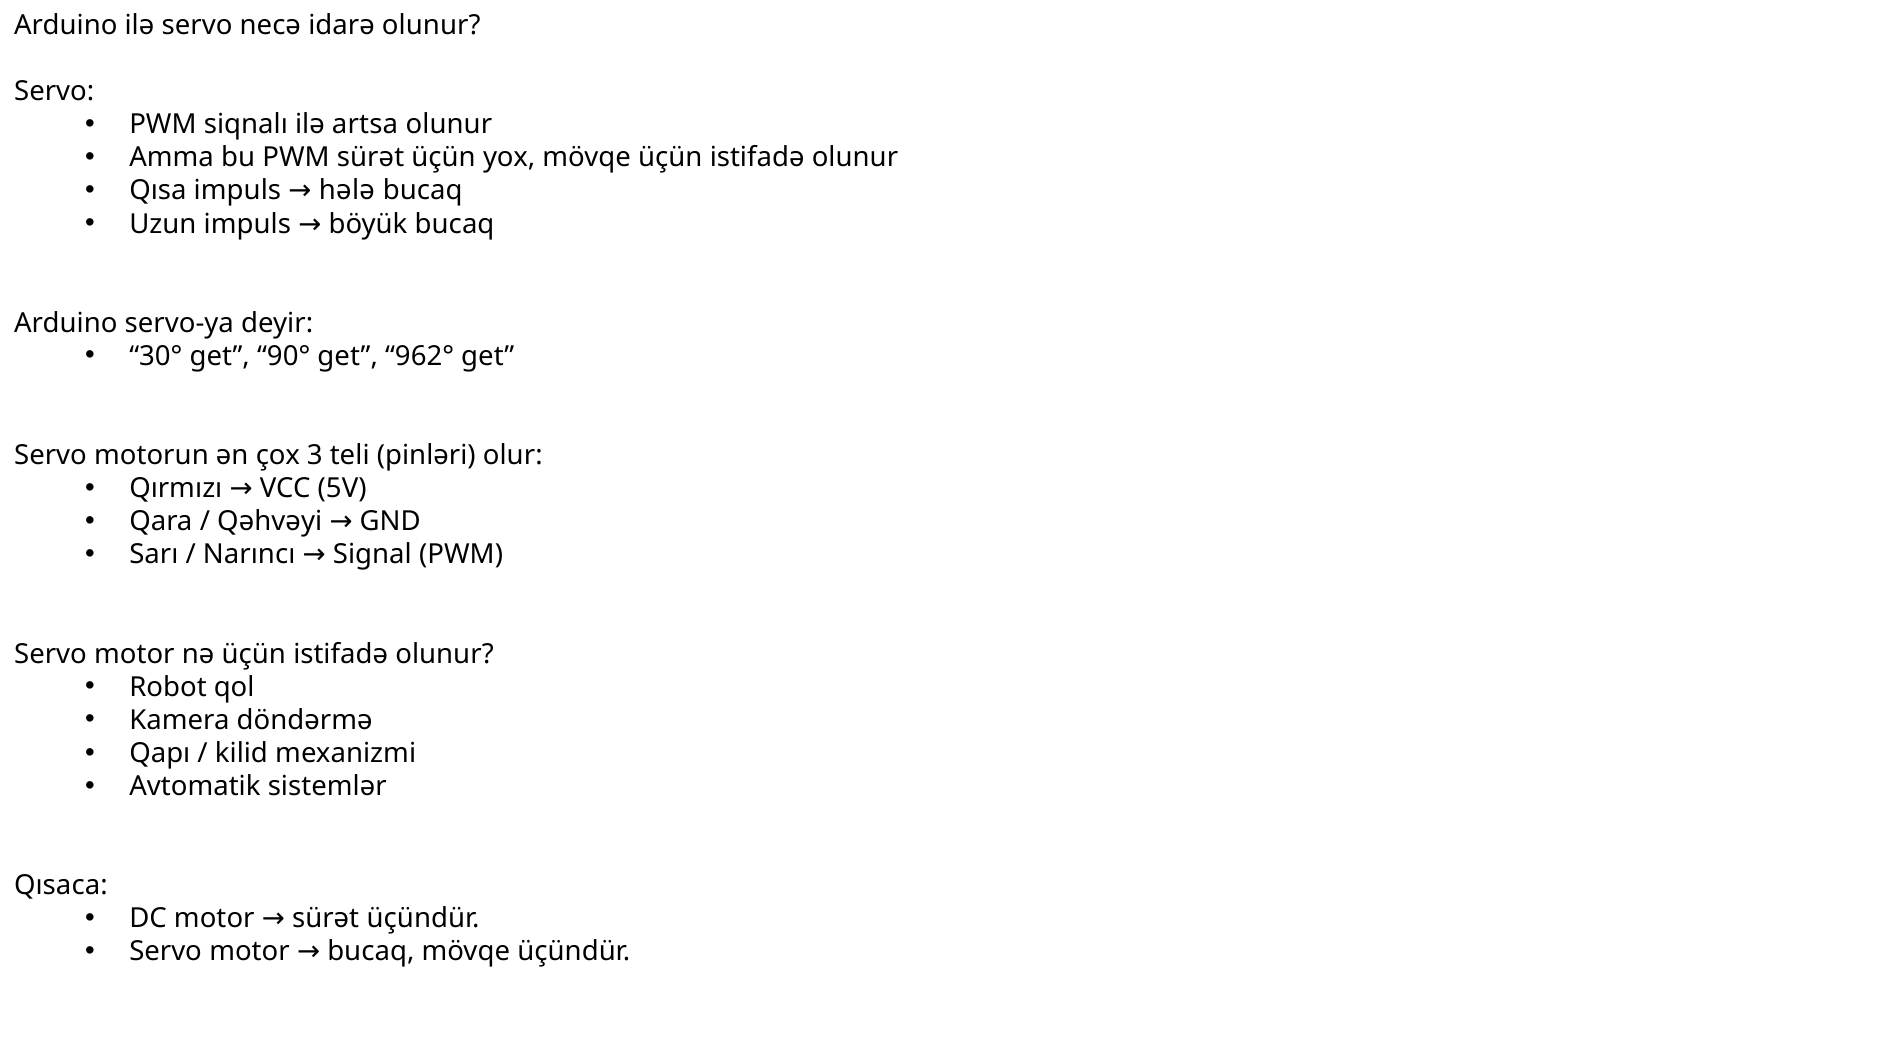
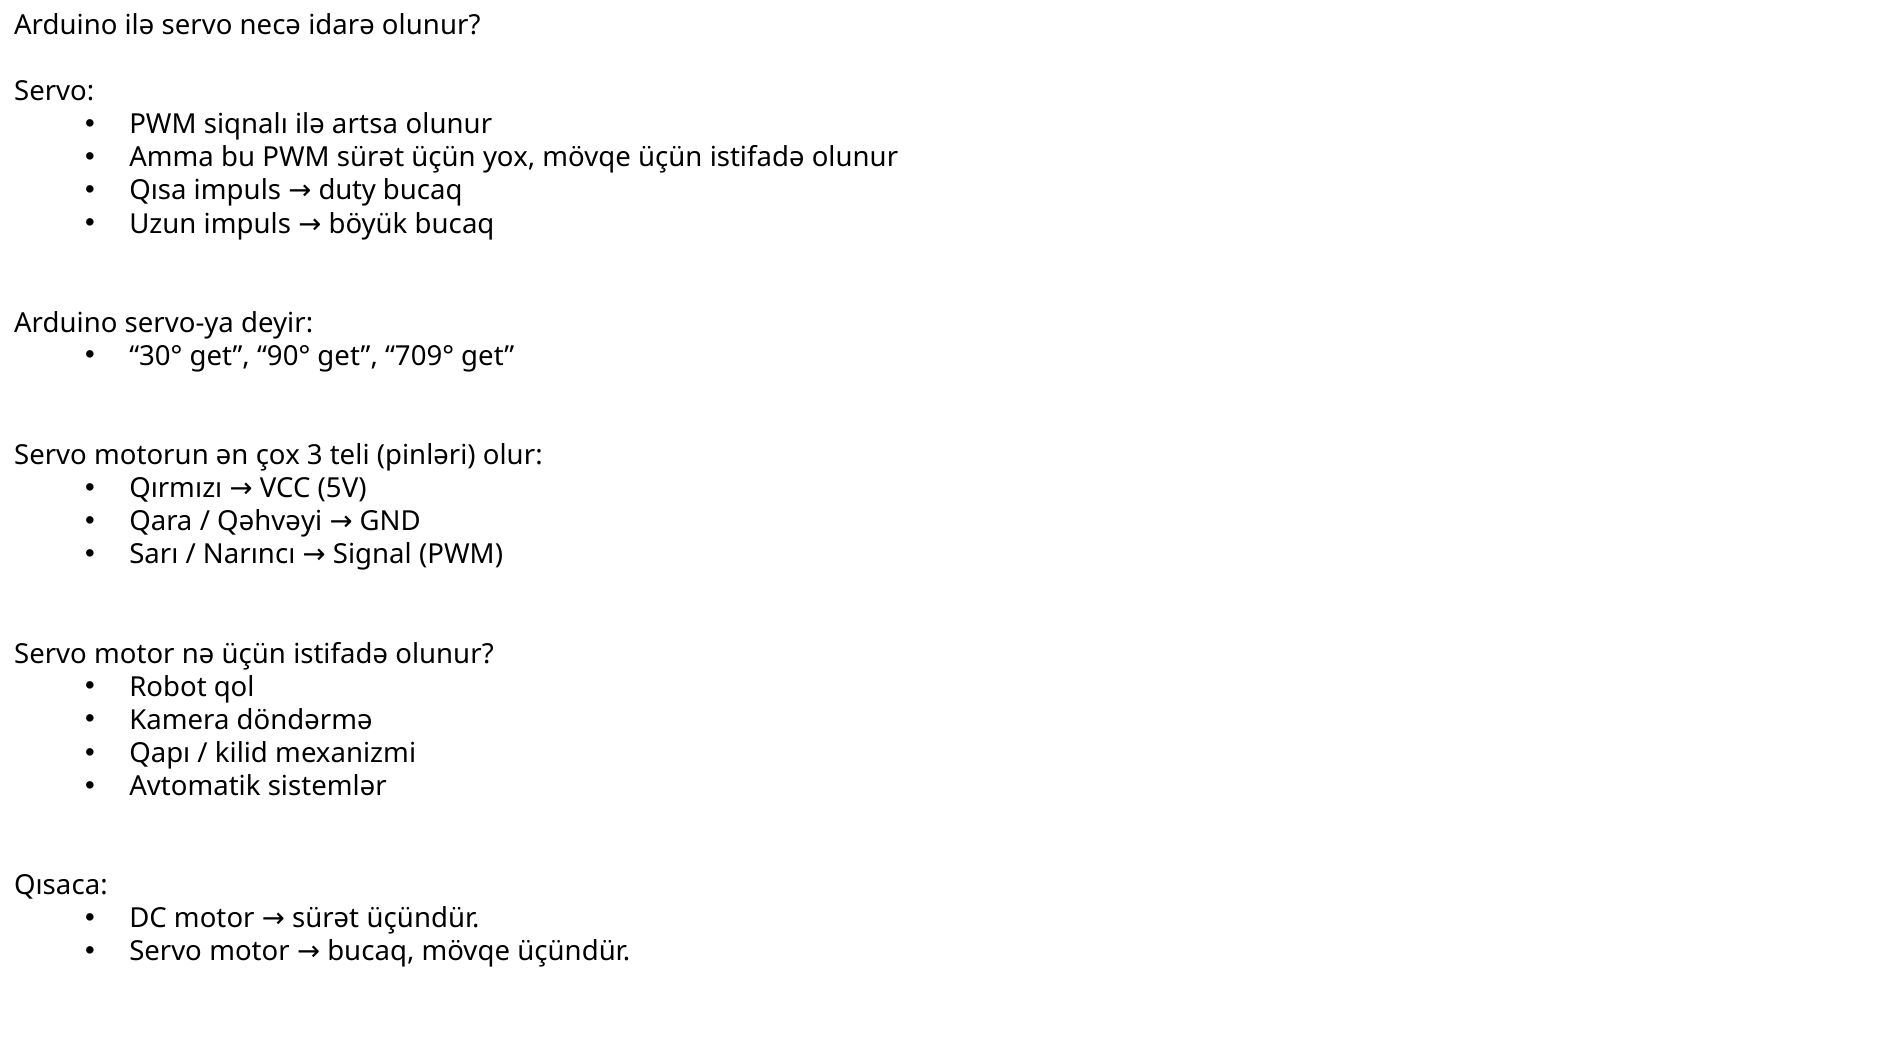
hələ: hələ -> duty
962°: 962° -> 709°
